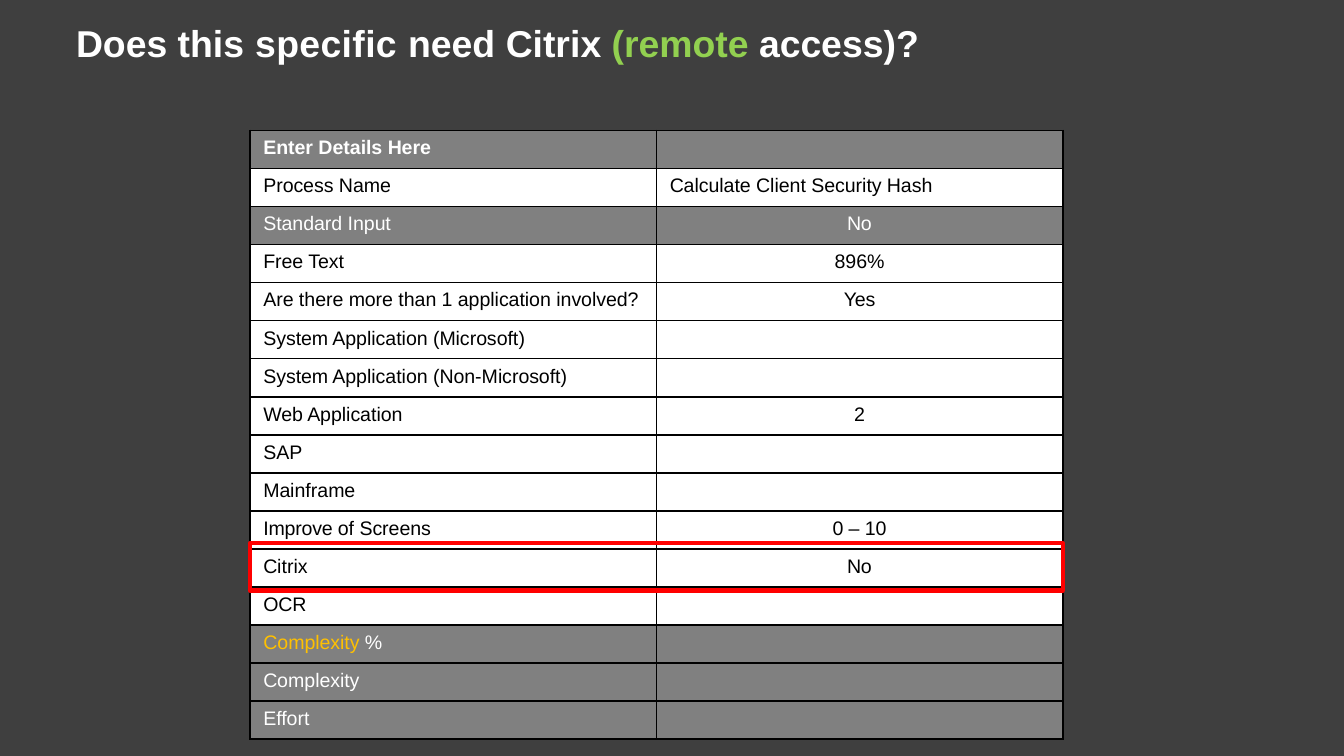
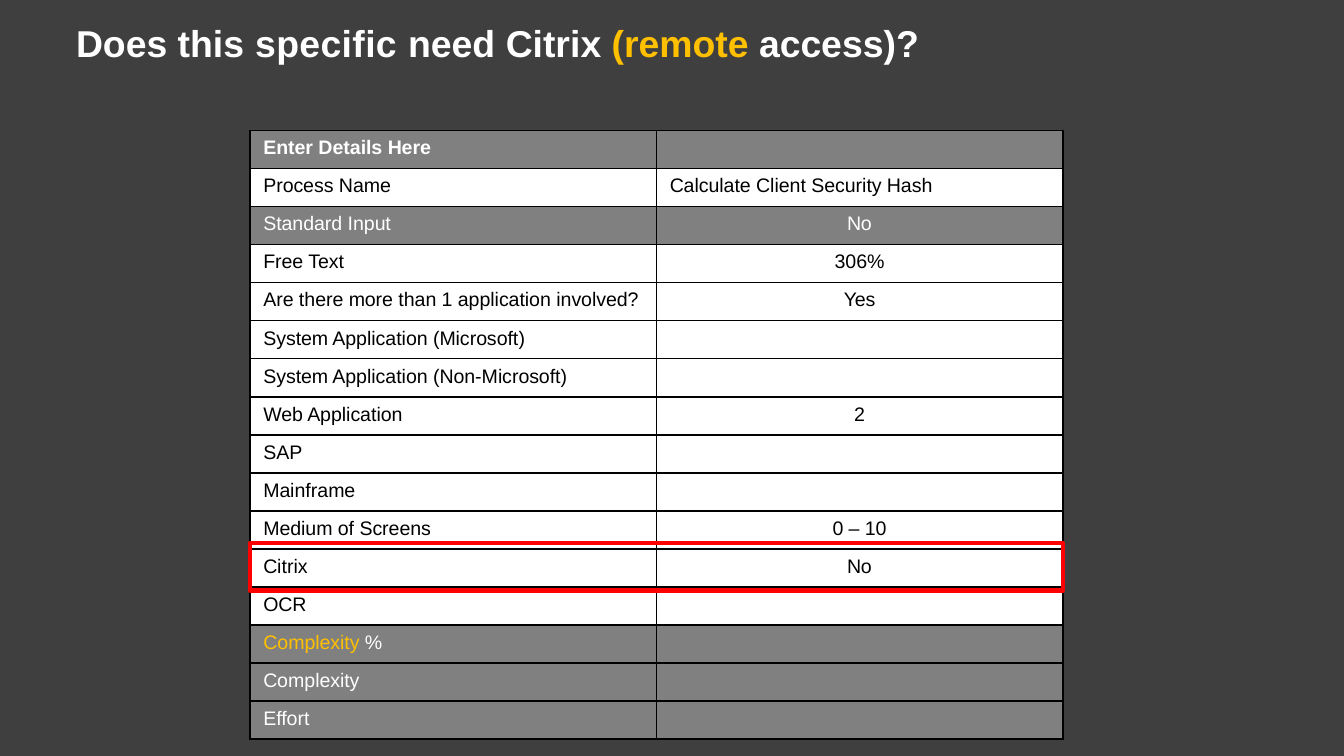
remote colour: light green -> yellow
896%: 896% -> 306%
Improve: Improve -> Medium
